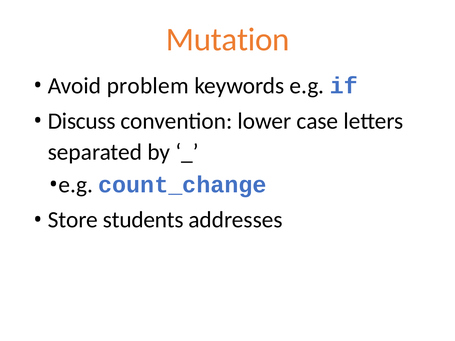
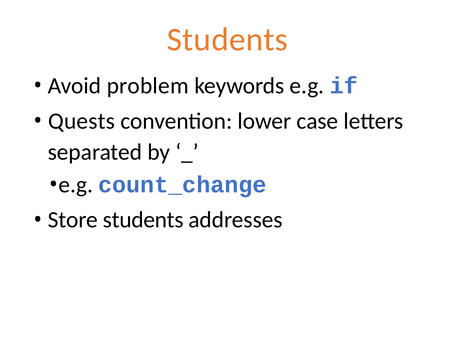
Mutation at (228, 40): Mutation -> Students
Discuss: Discuss -> Quests
